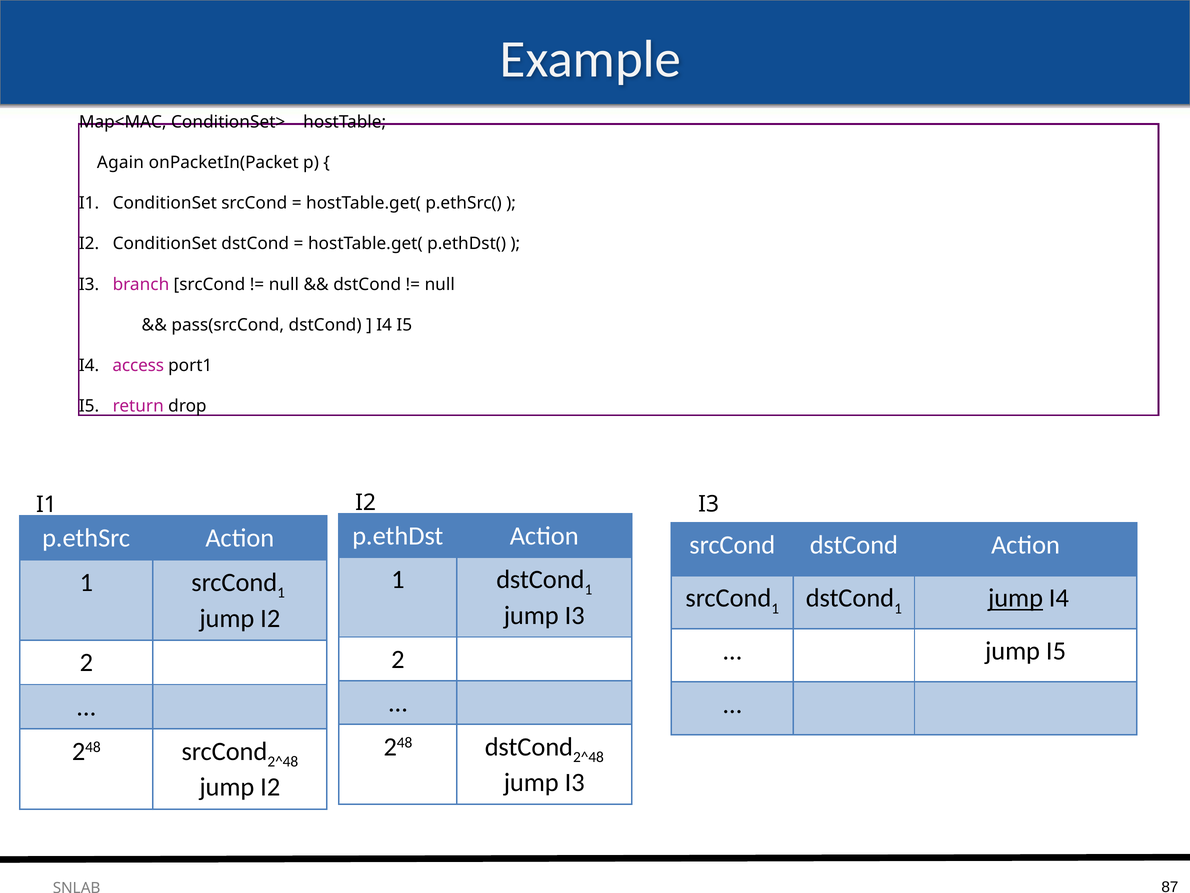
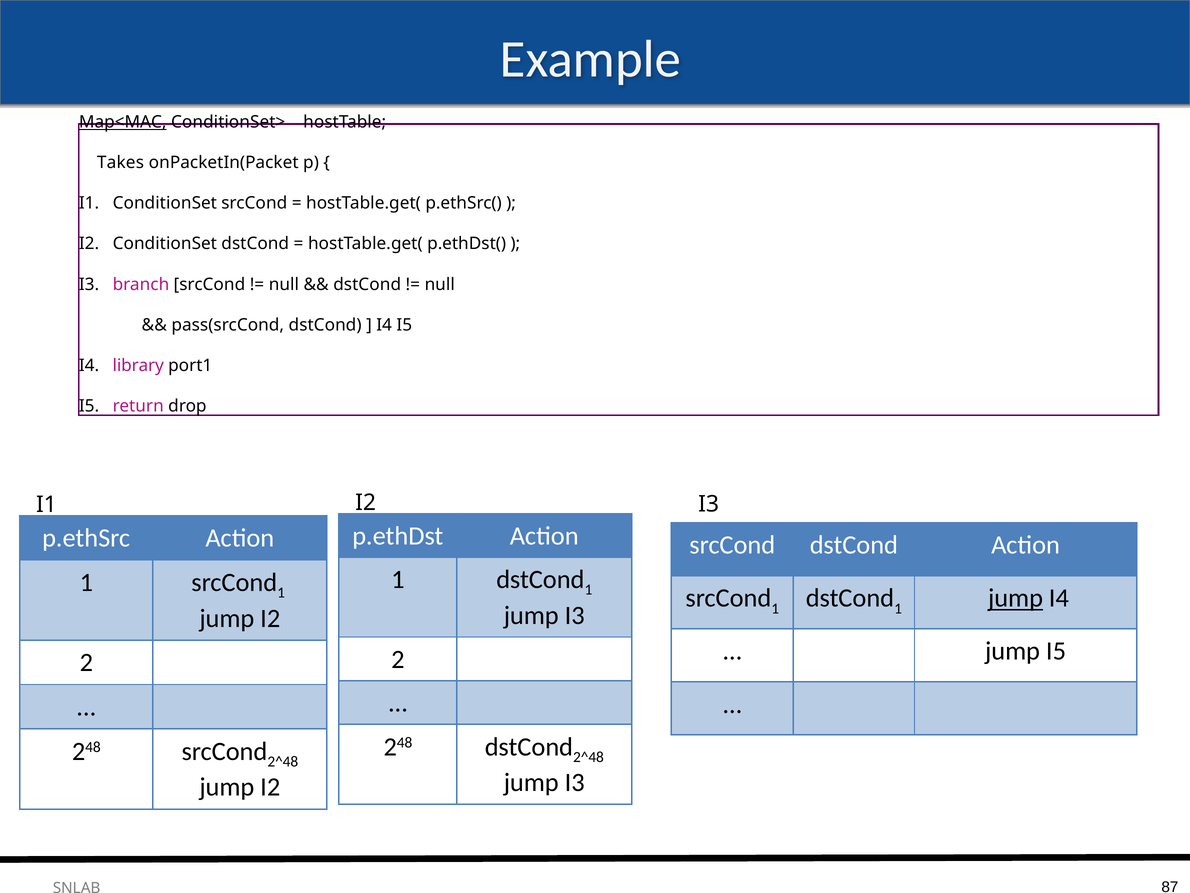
Map<MAC underline: none -> present
Again: Again -> Takes
access: access -> library
